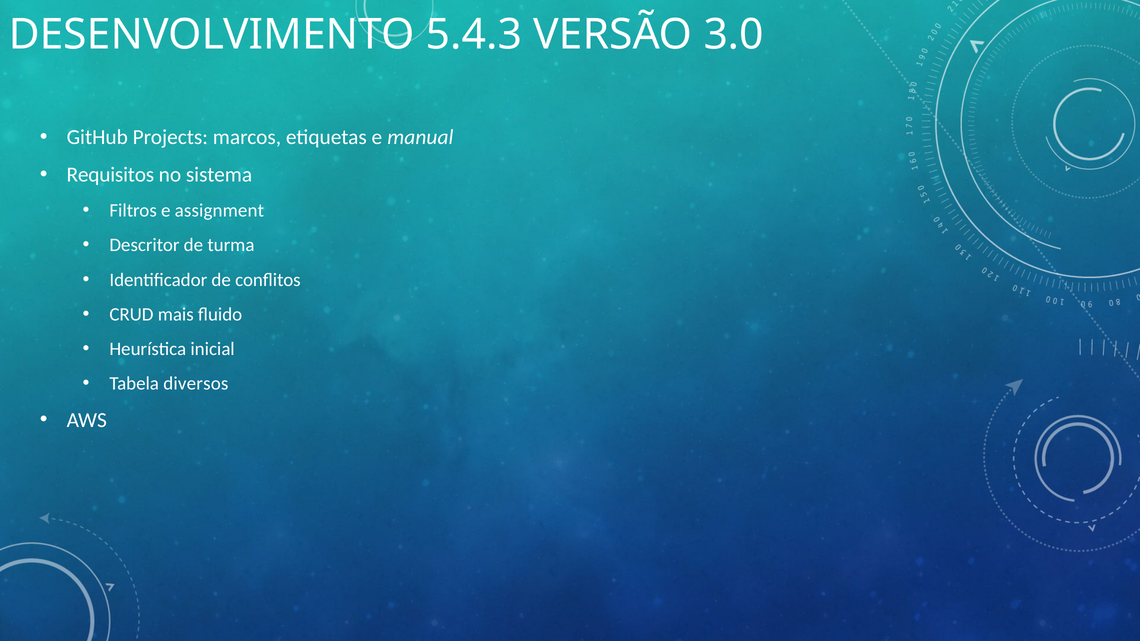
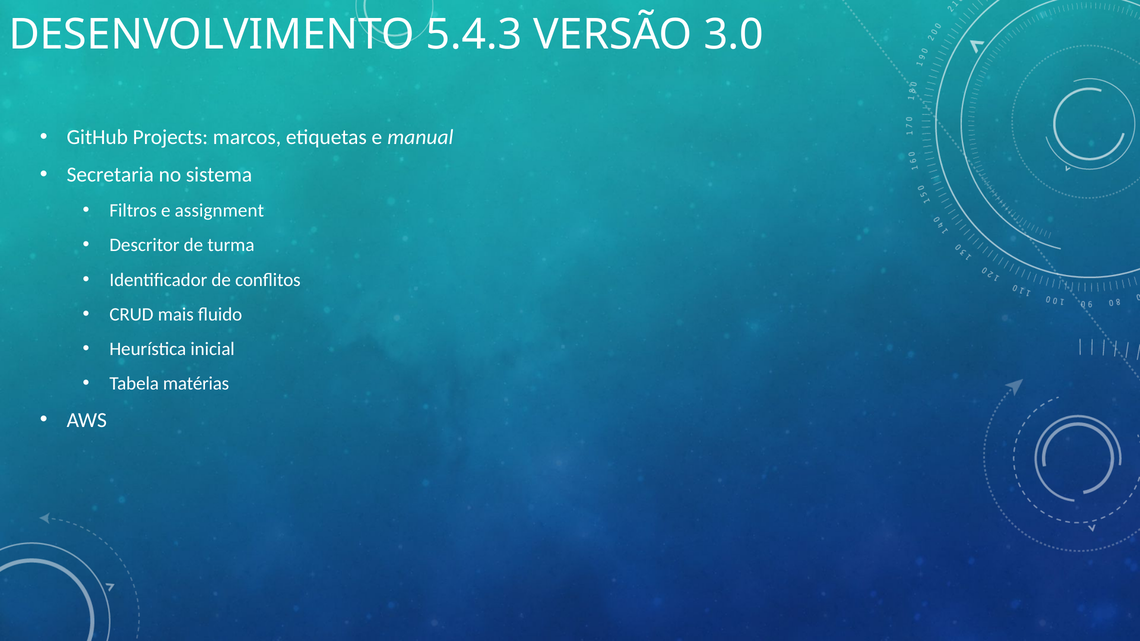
Requisitos: Requisitos -> Secretaria
diversos: diversos -> matérias
